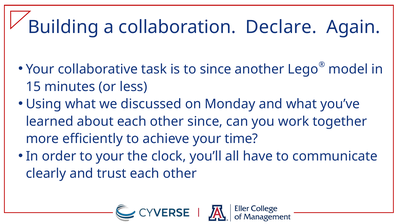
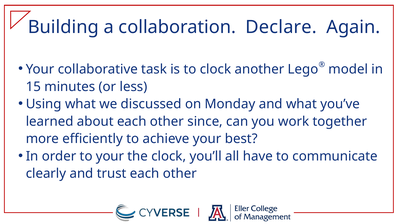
to since: since -> clock
time: time -> best
